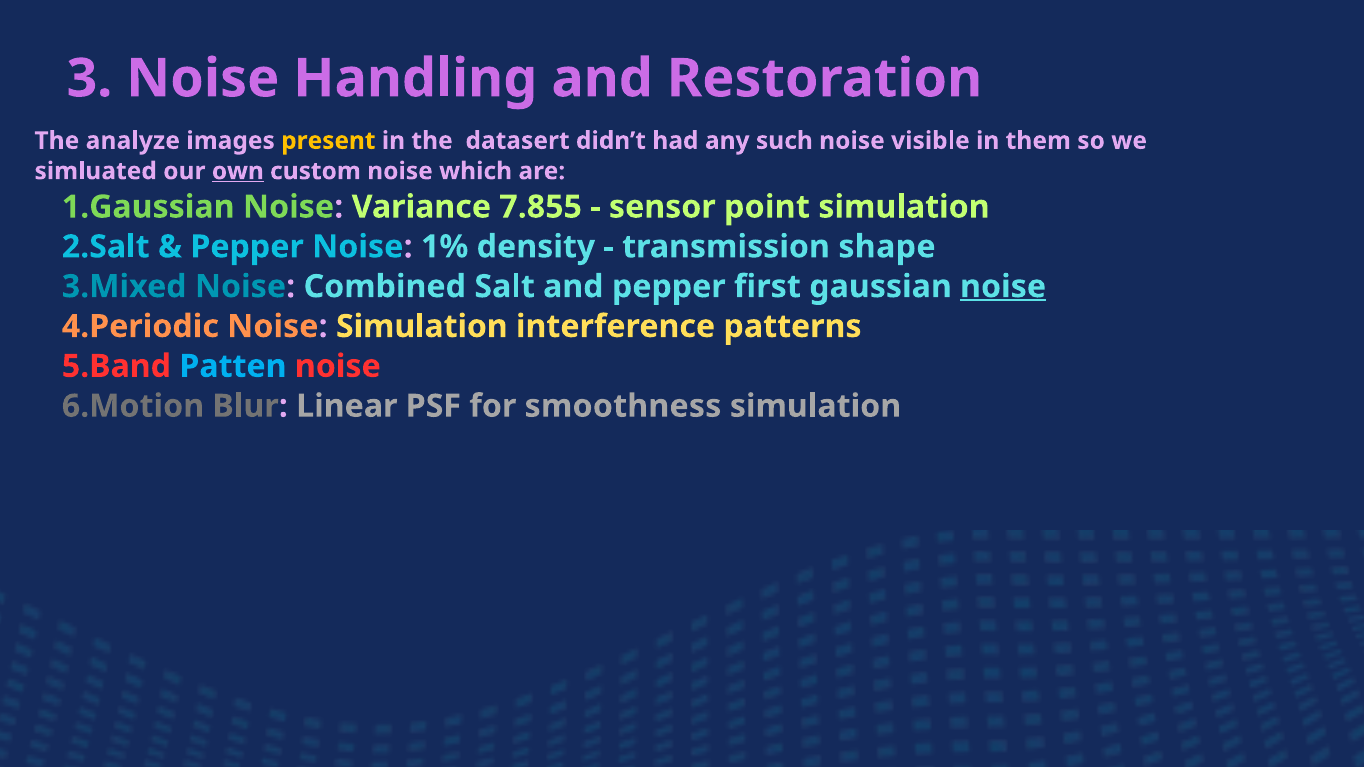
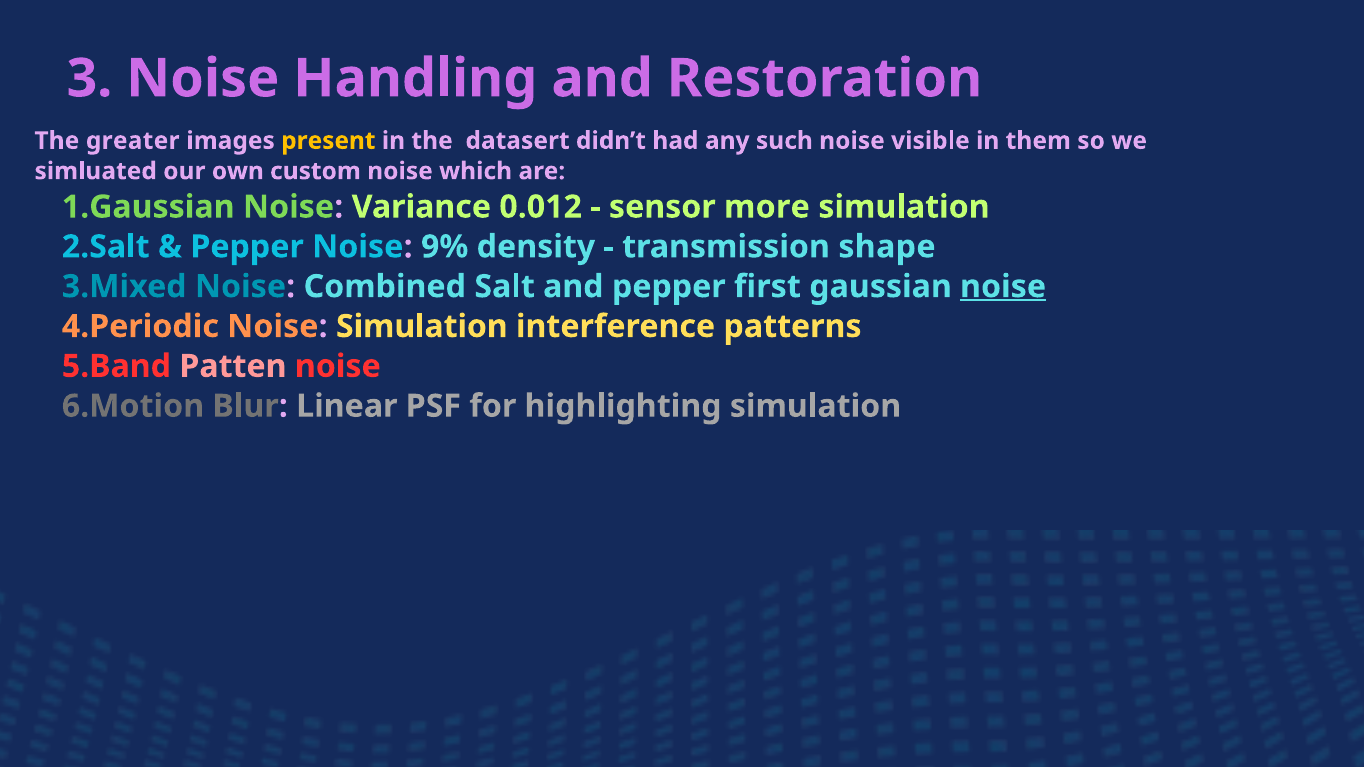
analyze: analyze -> greater
own underline: present -> none
7.855: 7.855 -> 0.012
point: point -> more
1%: 1% -> 9%
Patten colour: light blue -> pink
smoothness: smoothness -> highlighting
